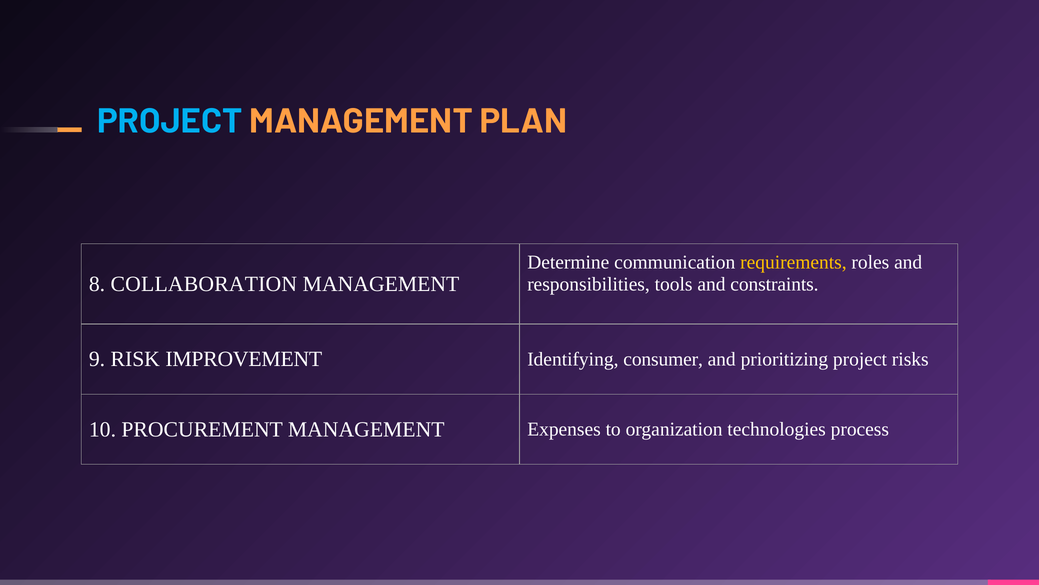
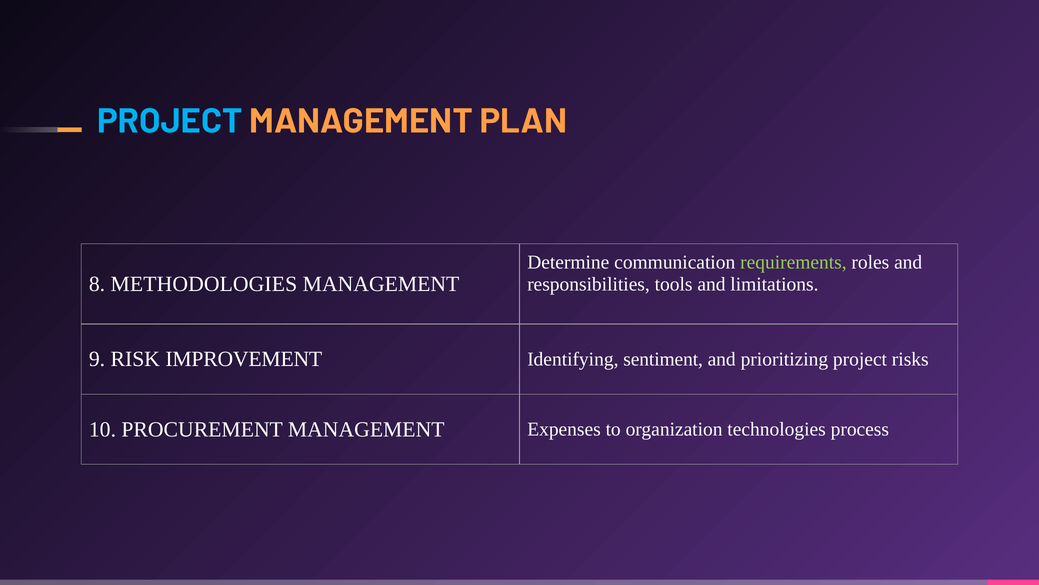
requirements colour: yellow -> light green
COLLABORATION: COLLABORATION -> METHODOLOGIES
constraints: constraints -> limitations
consumer: consumer -> sentiment
